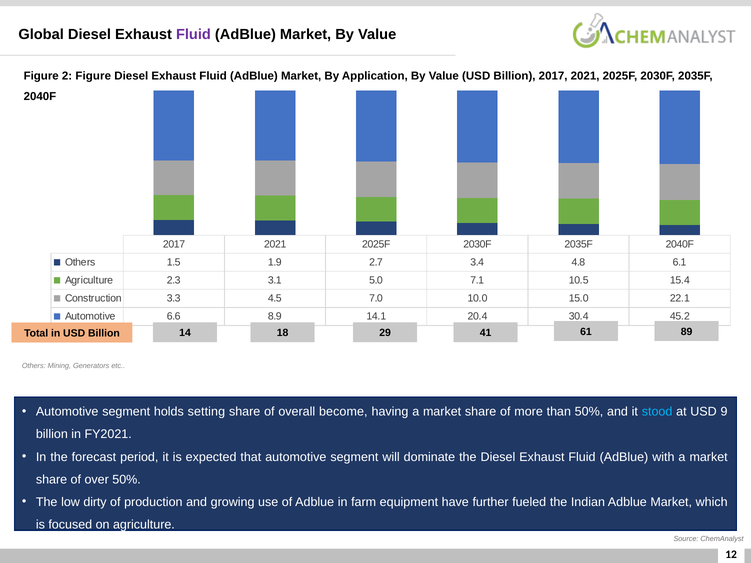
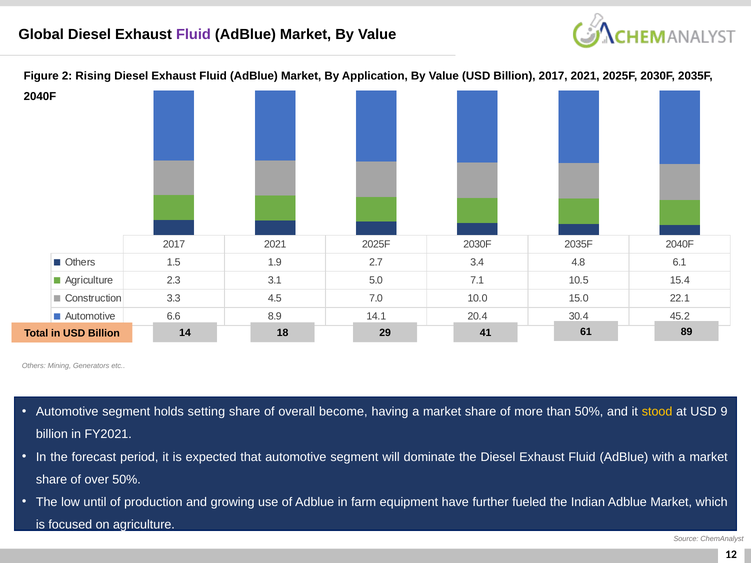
2 Figure: Figure -> Rising
stood colour: light blue -> yellow
dirty: dirty -> until
